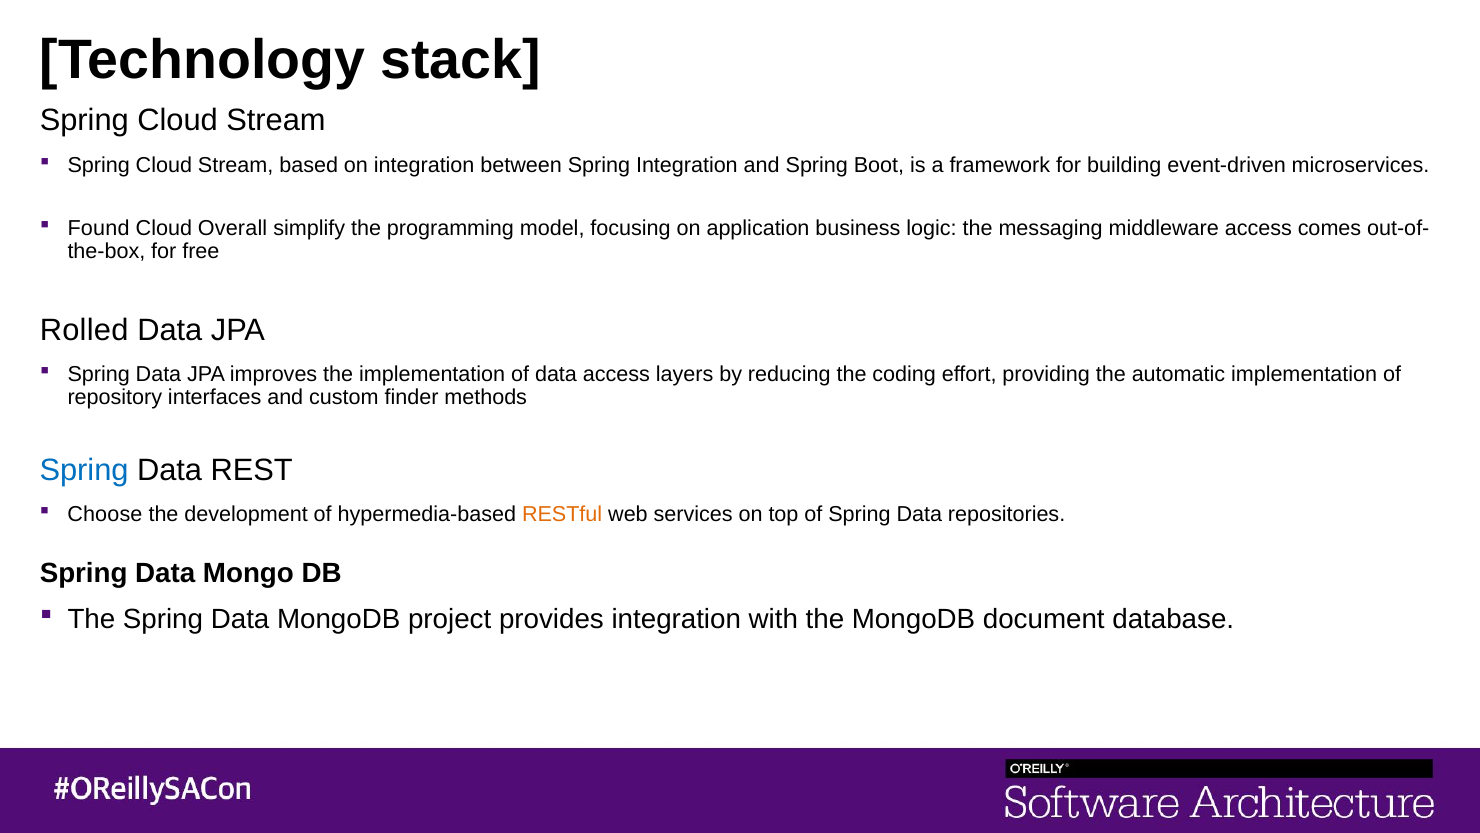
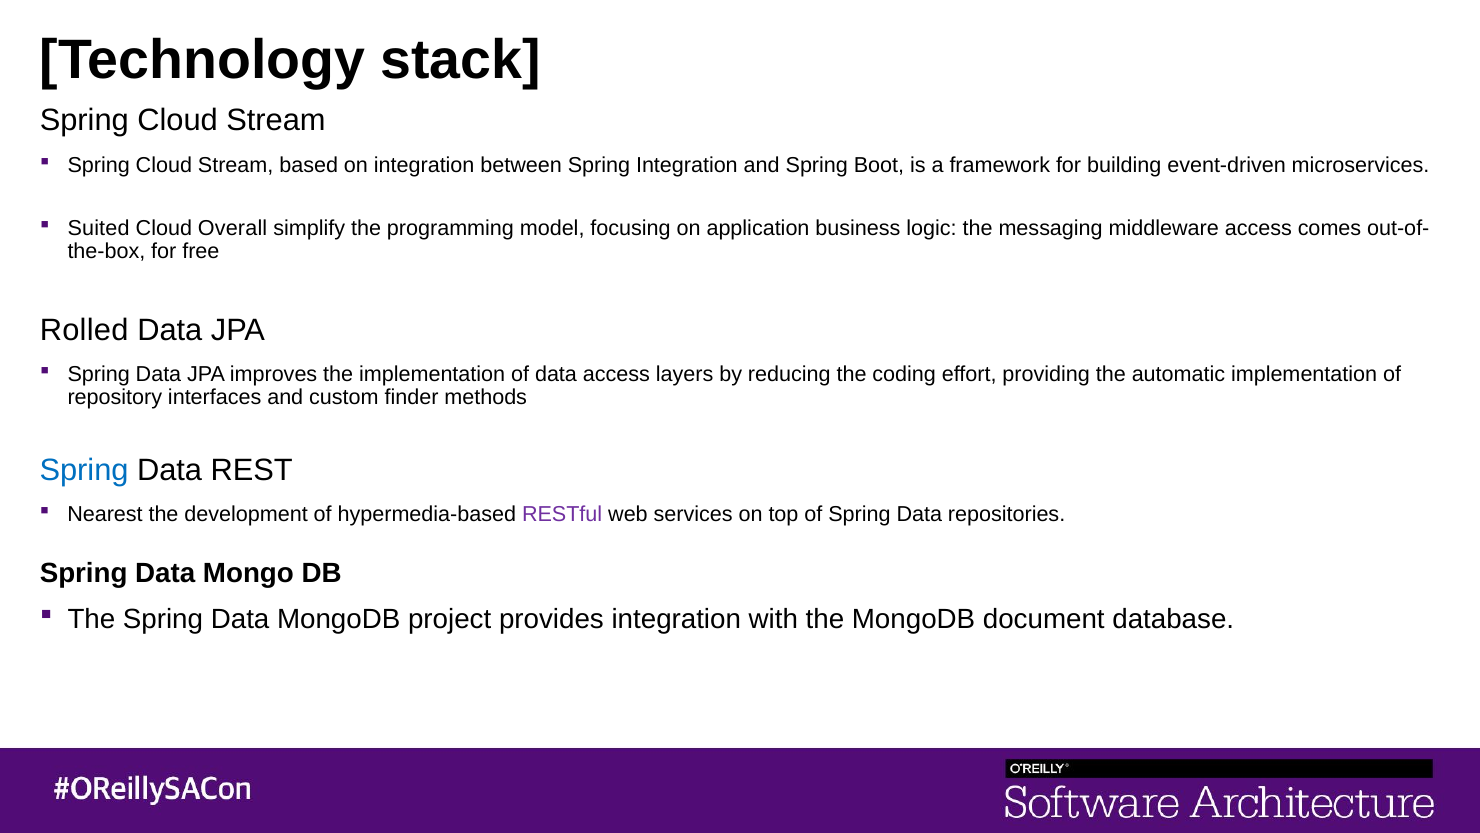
Found: Found -> Suited
Choose: Choose -> Nearest
RESTful colour: orange -> purple
